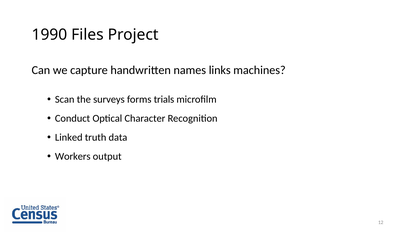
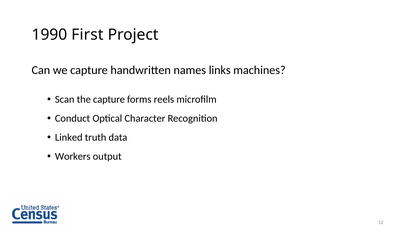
Files: Files -> First
the surveys: surveys -> capture
trials: trials -> reels
